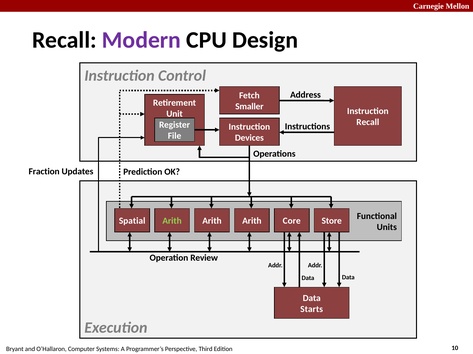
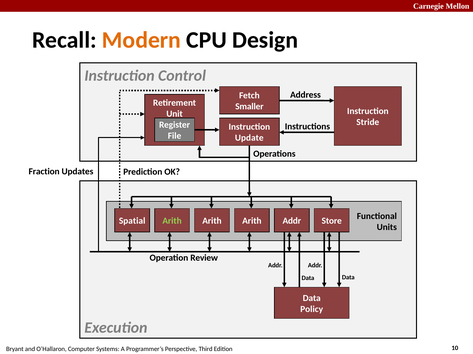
Modern colour: purple -> orange
Recall at (368, 122): Recall -> Stride
Devices: Devices -> Update
Arith Core: Core -> Addr
Starts: Starts -> Policy
